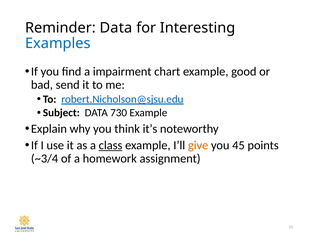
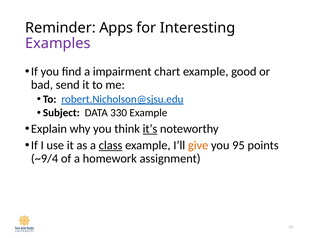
Reminder Data: Data -> Apps
Examples colour: blue -> purple
730: 730 -> 330
it’s underline: none -> present
45: 45 -> 95
~3/4: ~3/4 -> ~9/4
